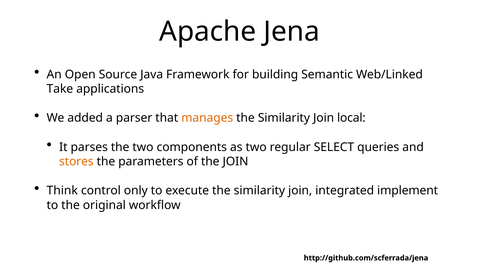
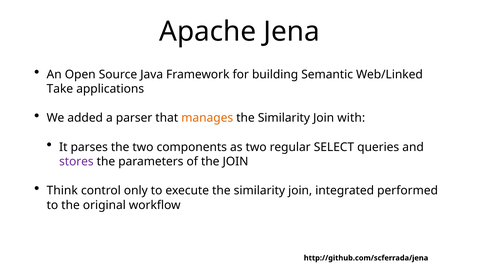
local: local -> with
stores colour: orange -> purple
implement: implement -> performed
